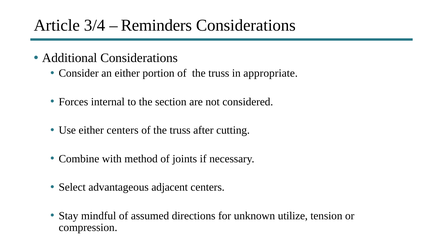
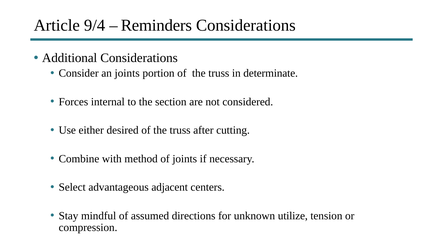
3/4: 3/4 -> 9/4
an either: either -> joints
appropriate: appropriate -> determinate
either centers: centers -> desired
